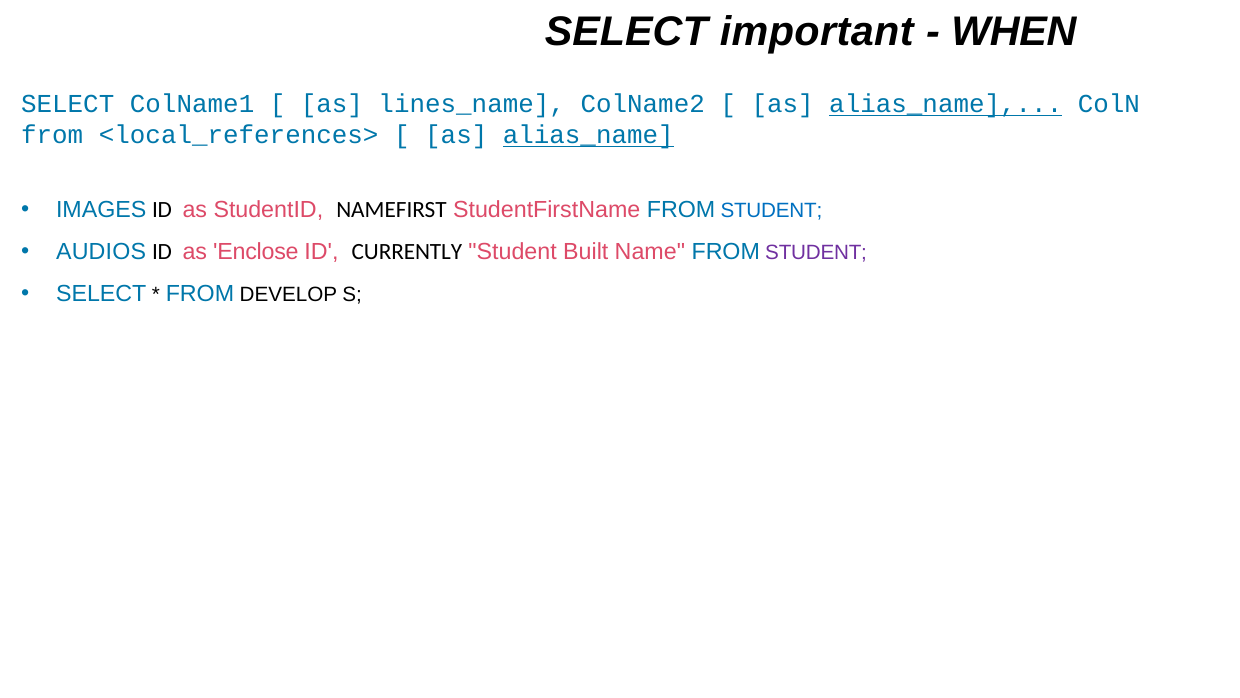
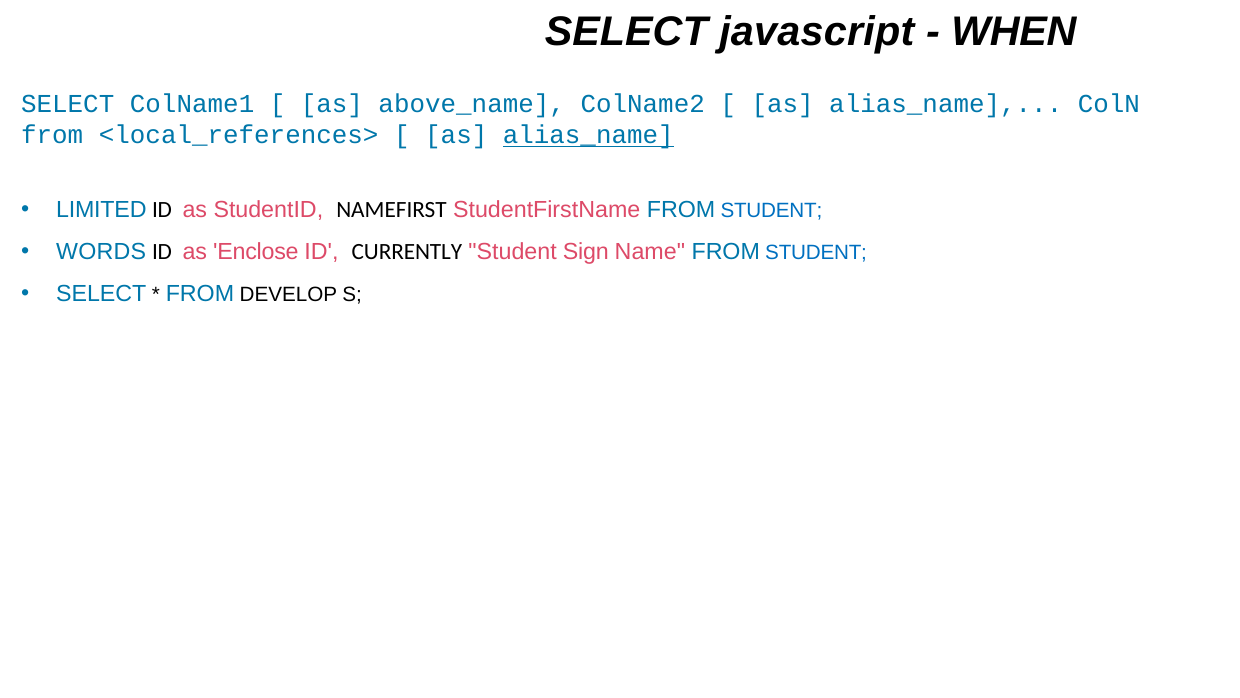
important: important -> javascript
lines_name: lines_name -> above_name
alias_name at (946, 104) underline: present -> none
IMAGES: IMAGES -> LIMITED
AUDIOS: AUDIOS -> WORDS
Built: Built -> Sign
STUDENT at (816, 253) colour: purple -> blue
